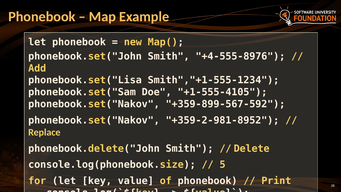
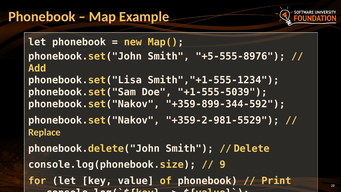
+4-555-8976: +4-555-8976 -> +5-555-8976
+1-555-4105: +1-555-4105 -> +1-555-5039
+359-899-567-592: +359-899-567-592 -> +359-899-344-592
+359-2-981-8952: +359-2-981-8952 -> +359-2-981-5529
5: 5 -> 9
